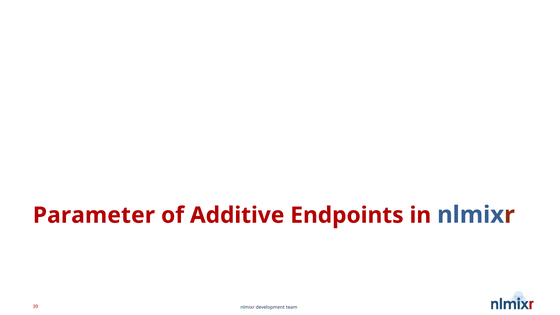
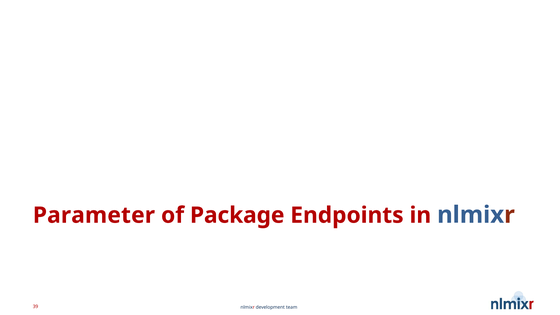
Additive: Additive -> Package
